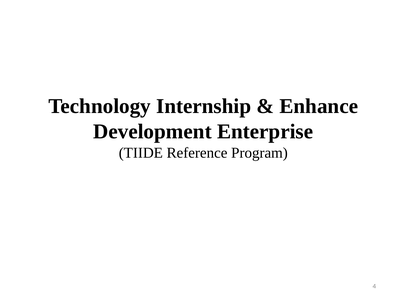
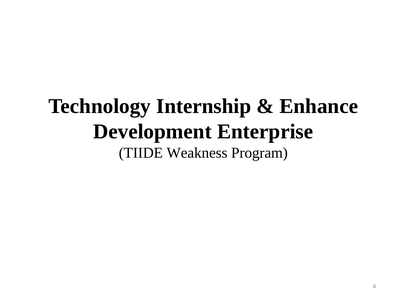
Reference: Reference -> Weakness
